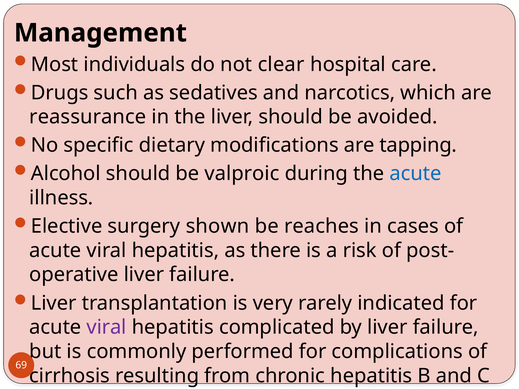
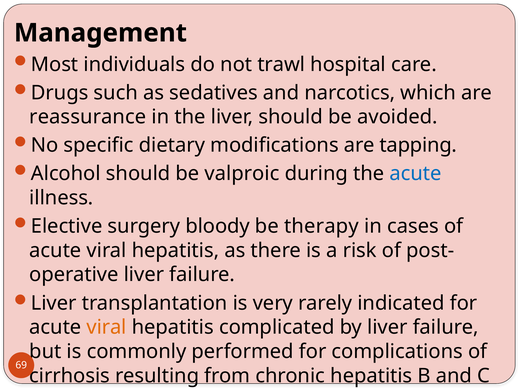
clear: clear -> trawl
shown: shown -> bloody
reaches: reaches -> therapy
viral at (107, 327) colour: purple -> orange
